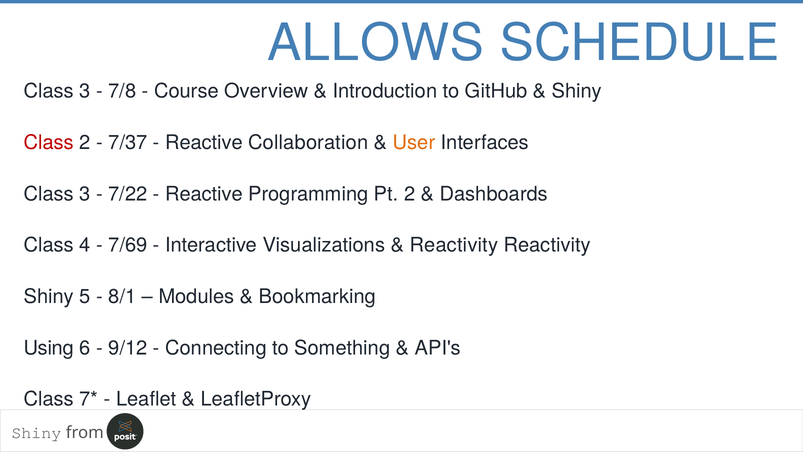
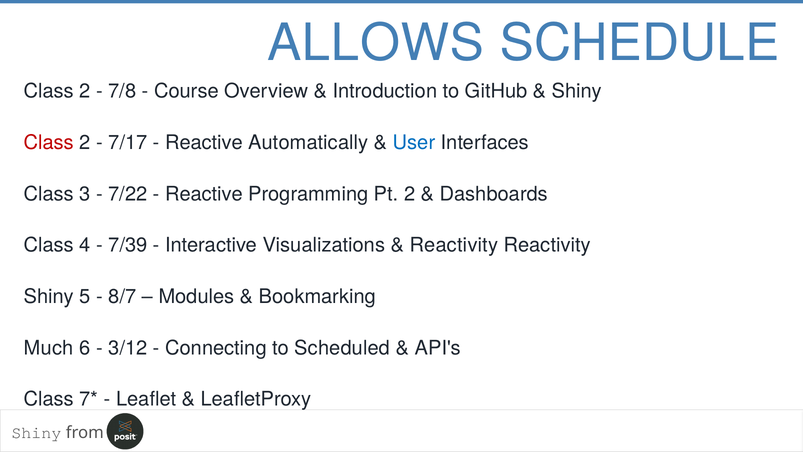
3 at (85, 91): 3 -> 2
7/37: 7/37 -> 7/17
Collaboration: Collaboration -> Automatically
User colour: orange -> blue
7/69: 7/69 -> 7/39
8/1: 8/1 -> 8/7
Using: Using -> Much
9/12: 9/12 -> 3/12
Something: Something -> Scheduled
